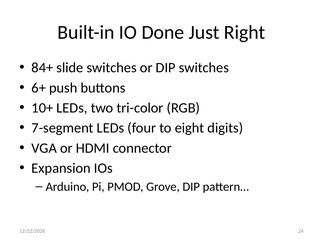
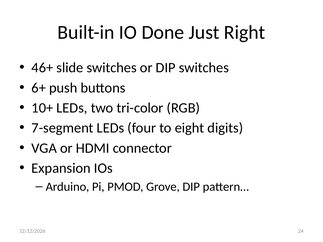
84+: 84+ -> 46+
